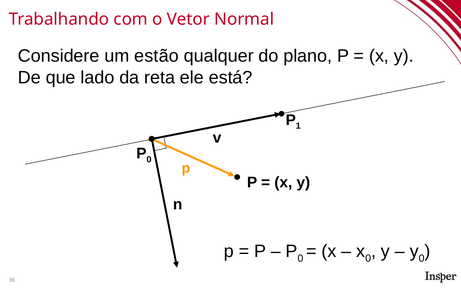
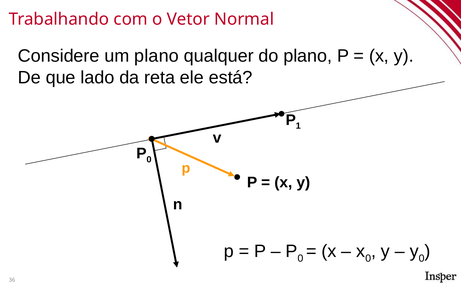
um estão: estão -> plano
